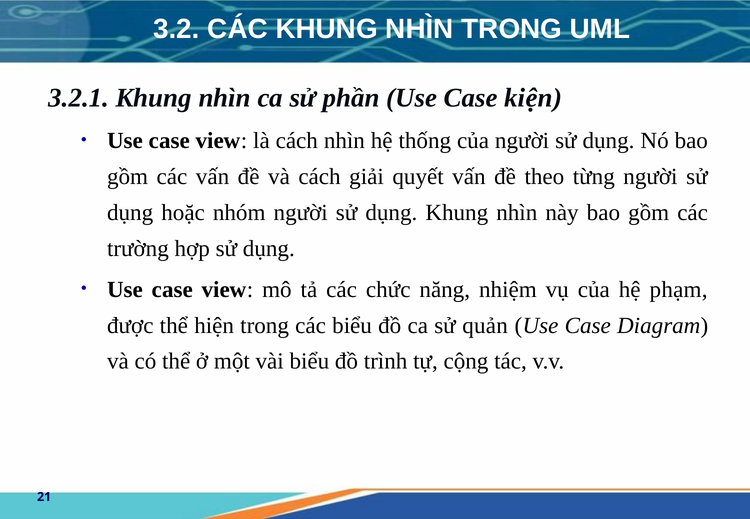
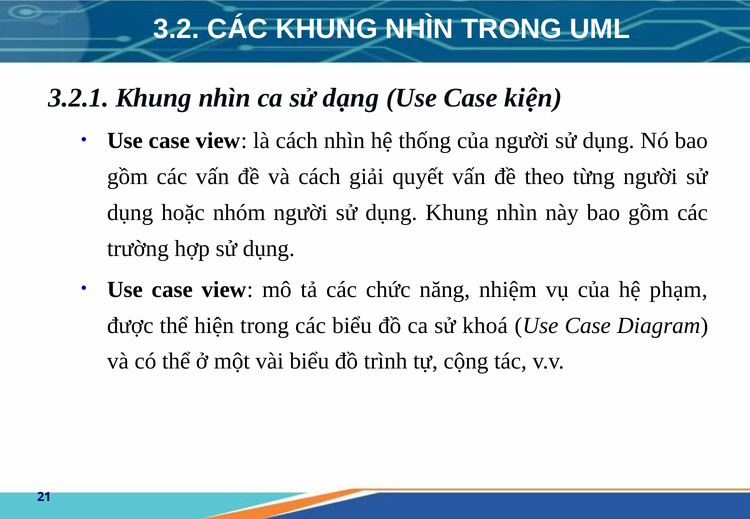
phần: phần -> dạng
quản: quản -> khoá
